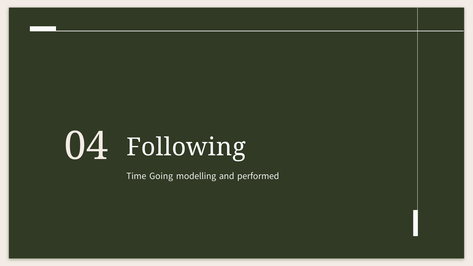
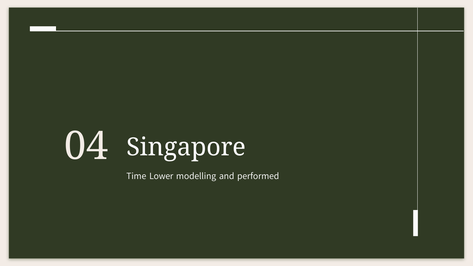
Following: Following -> Singapore
Going: Going -> Lower
